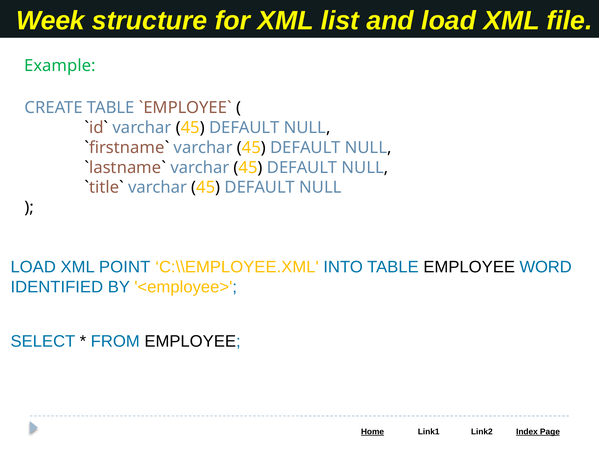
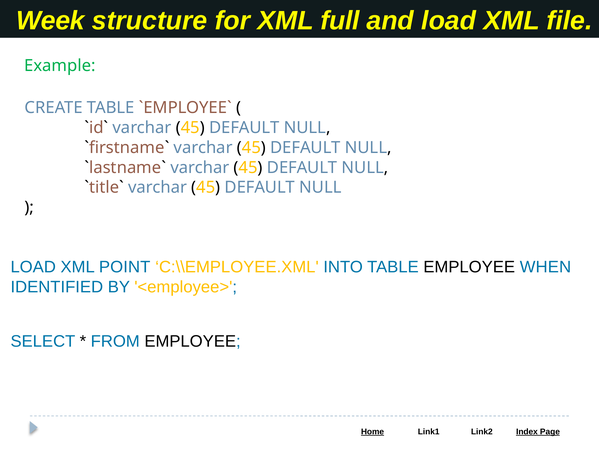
list: list -> full
WORD: WORD -> WHEN
